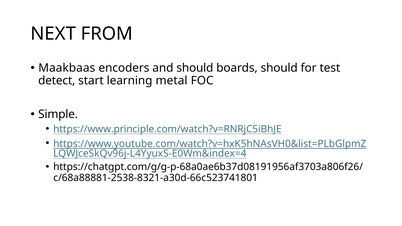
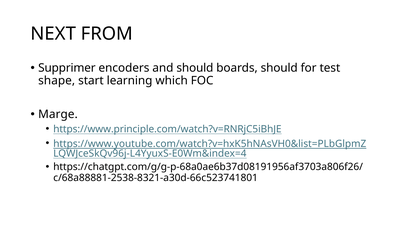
Maakbaas: Maakbaas -> Supprimer
detect: detect -> shape
metal: metal -> which
Simple: Simple -> Marge
